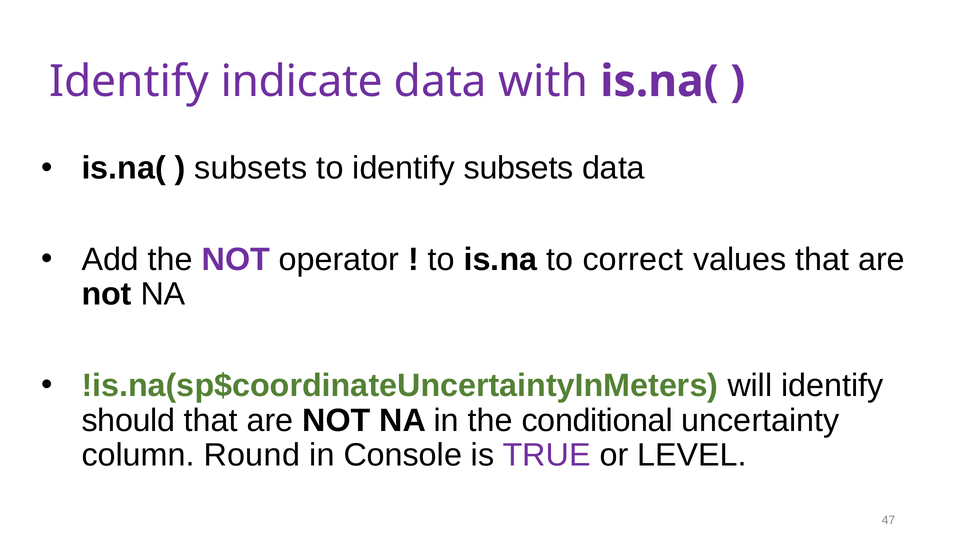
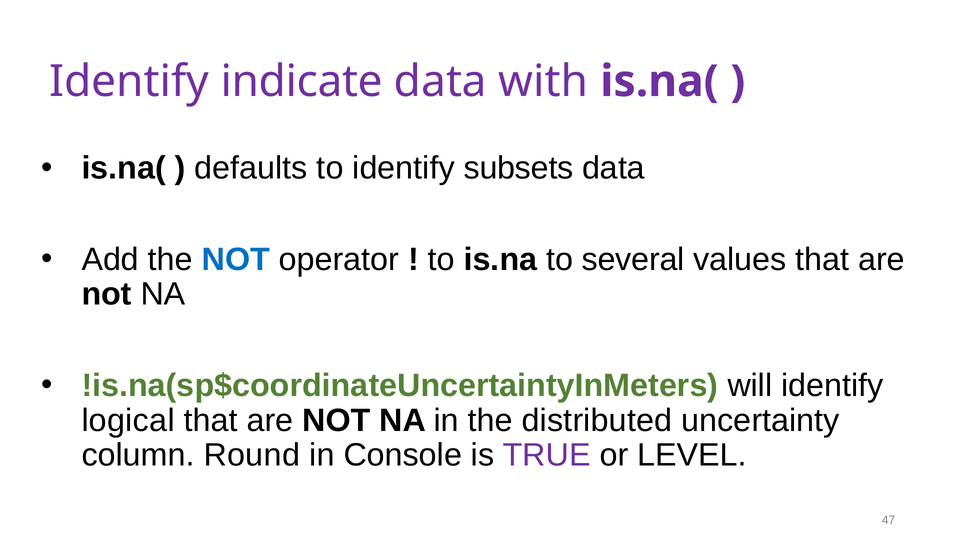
subsets at (251, 168): subsets -> defaults
NOT at (236, 259) colour: purple -> blue
correct: correct -> several
should: should -> logical
conditional: conditional -> distributed
